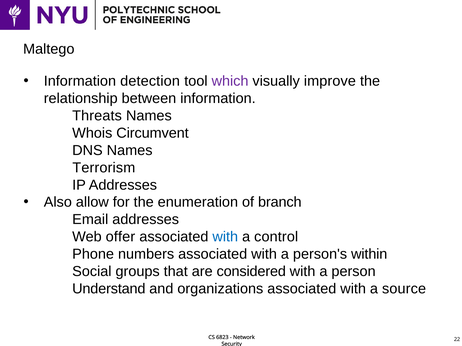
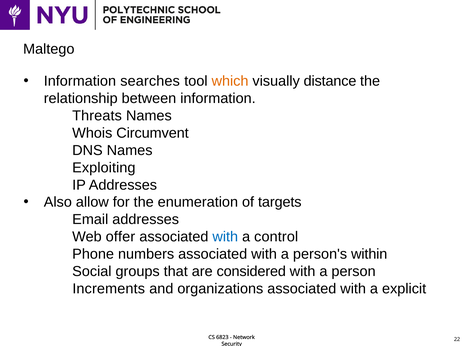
detection: detection -> searches
which colour: purple -> orange
improve: improve -> distance
Terrorism: Terrorism -> Exploiting
branch: branch -> targets
Understand: Understand -> Increments
source: source -> explicit
